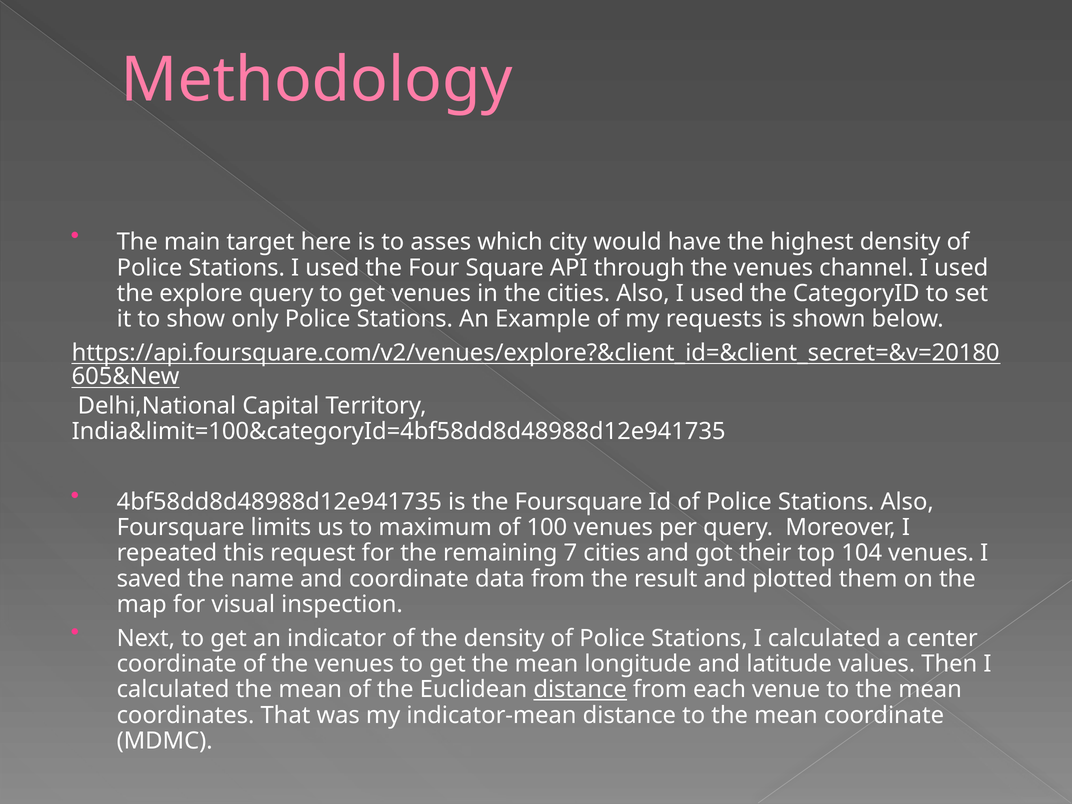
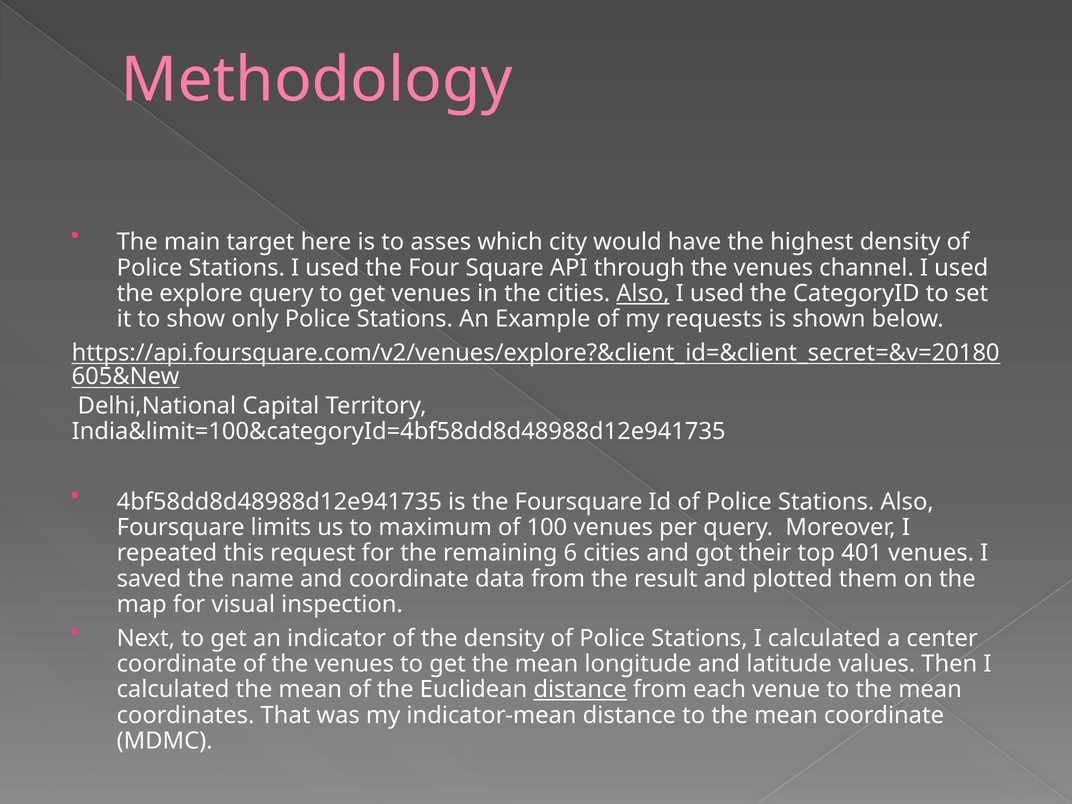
Also at (643, 293) underline: none -> present
7: 7 -> 6
104: 104 -> 401
